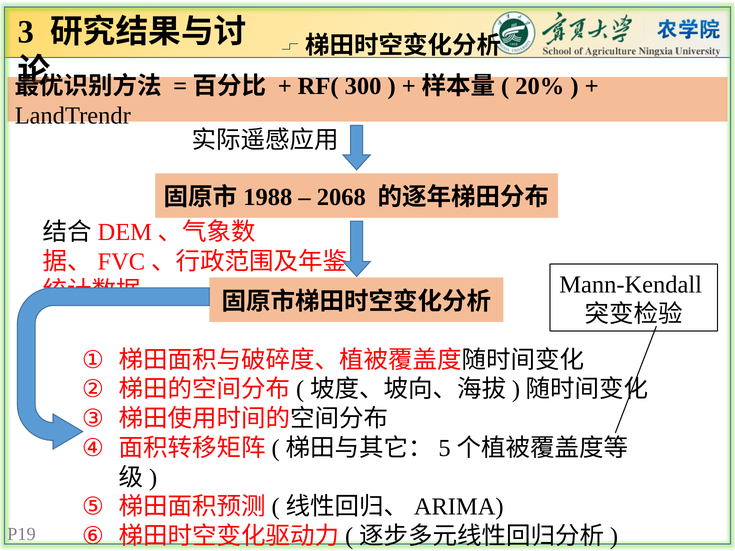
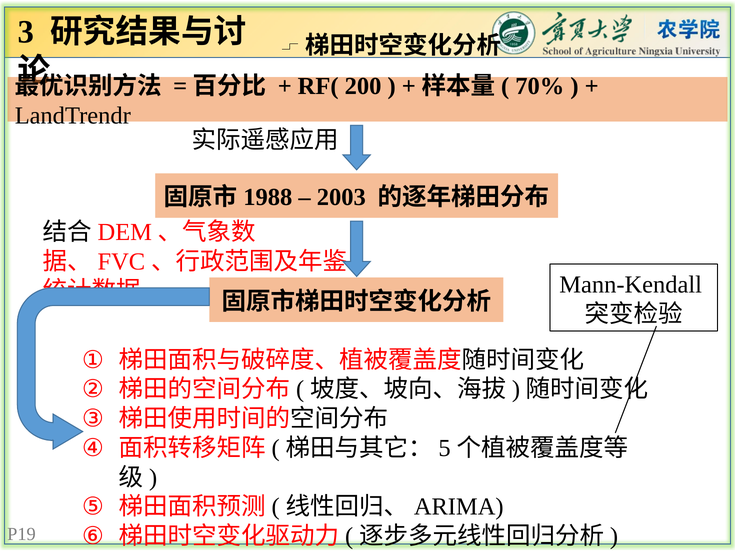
300: 300 -> 200
20%: 20% -> 70%
2068: 2068 -> 2003
